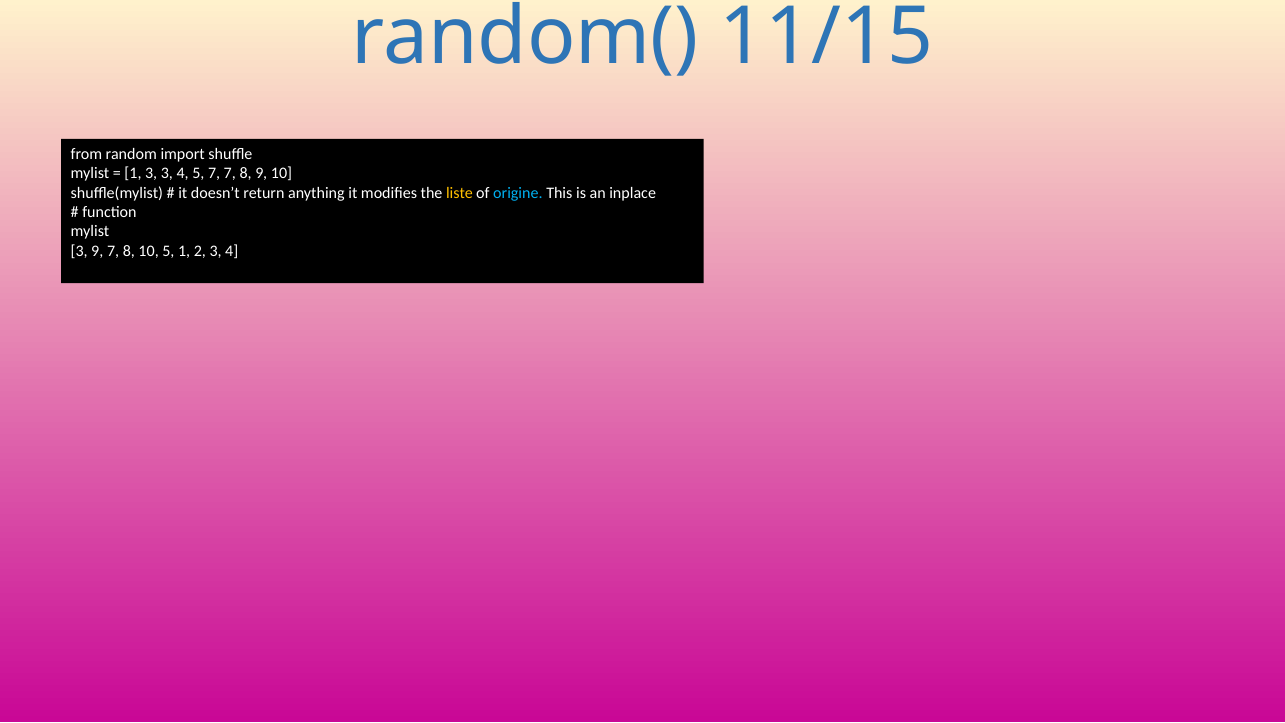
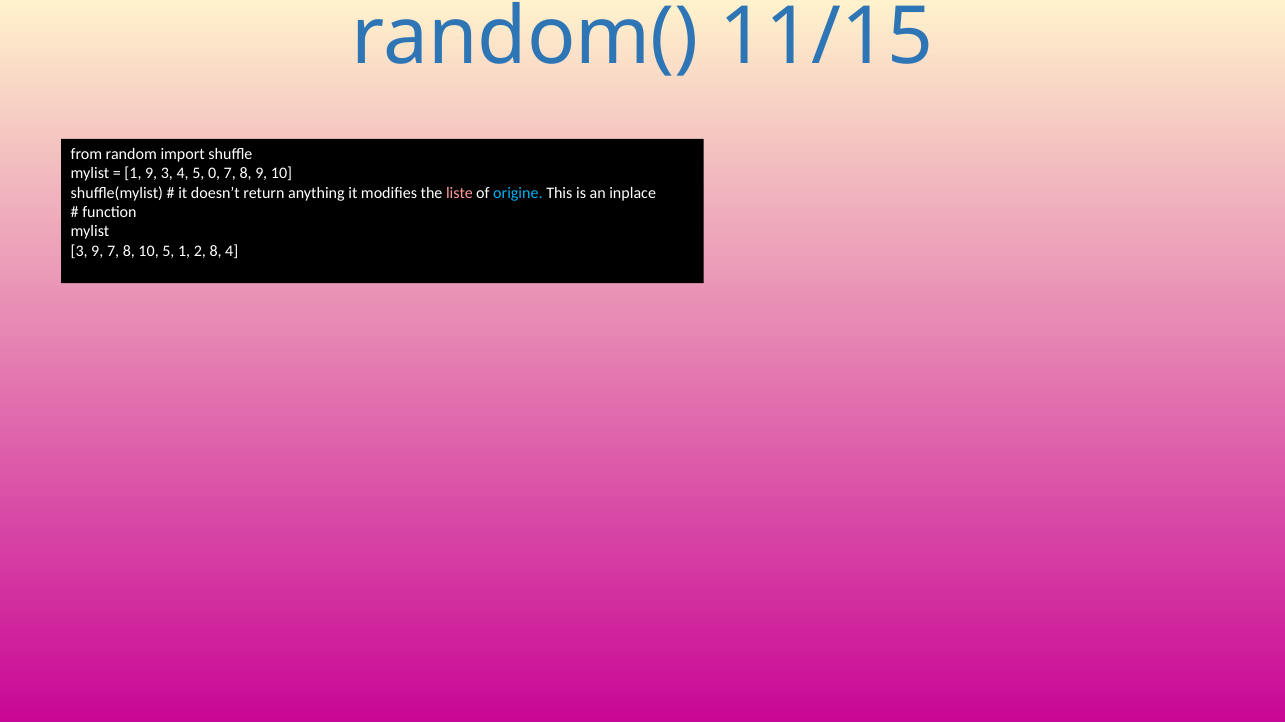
1 3: 3 -> 9
5 7: 7 -> 0
liste colour: yellow -> pink
2 3: 3 -> 8
